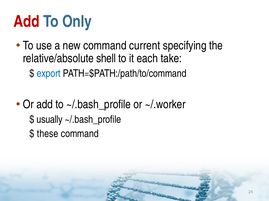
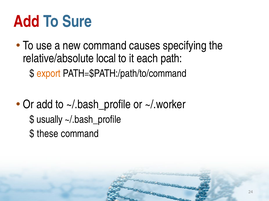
Only: Only -> Sure
current: current -> causes
shell: shell -> local
take: take -> path
export colour: blue -> orange
